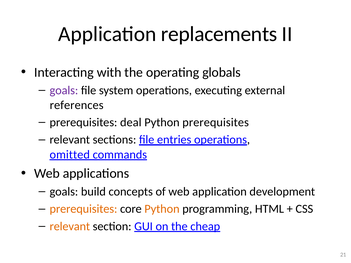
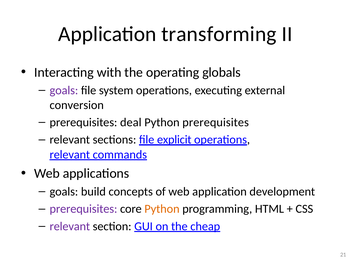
replacements: replacements -> transforming
references: references -> conversion
entries: entries -> explicit
omitted at (70, 155): omitted -> relevant
prerequisites at (83, 209) colour: orange -> purple
relevant at (70, 226) colour: orange -> purple
